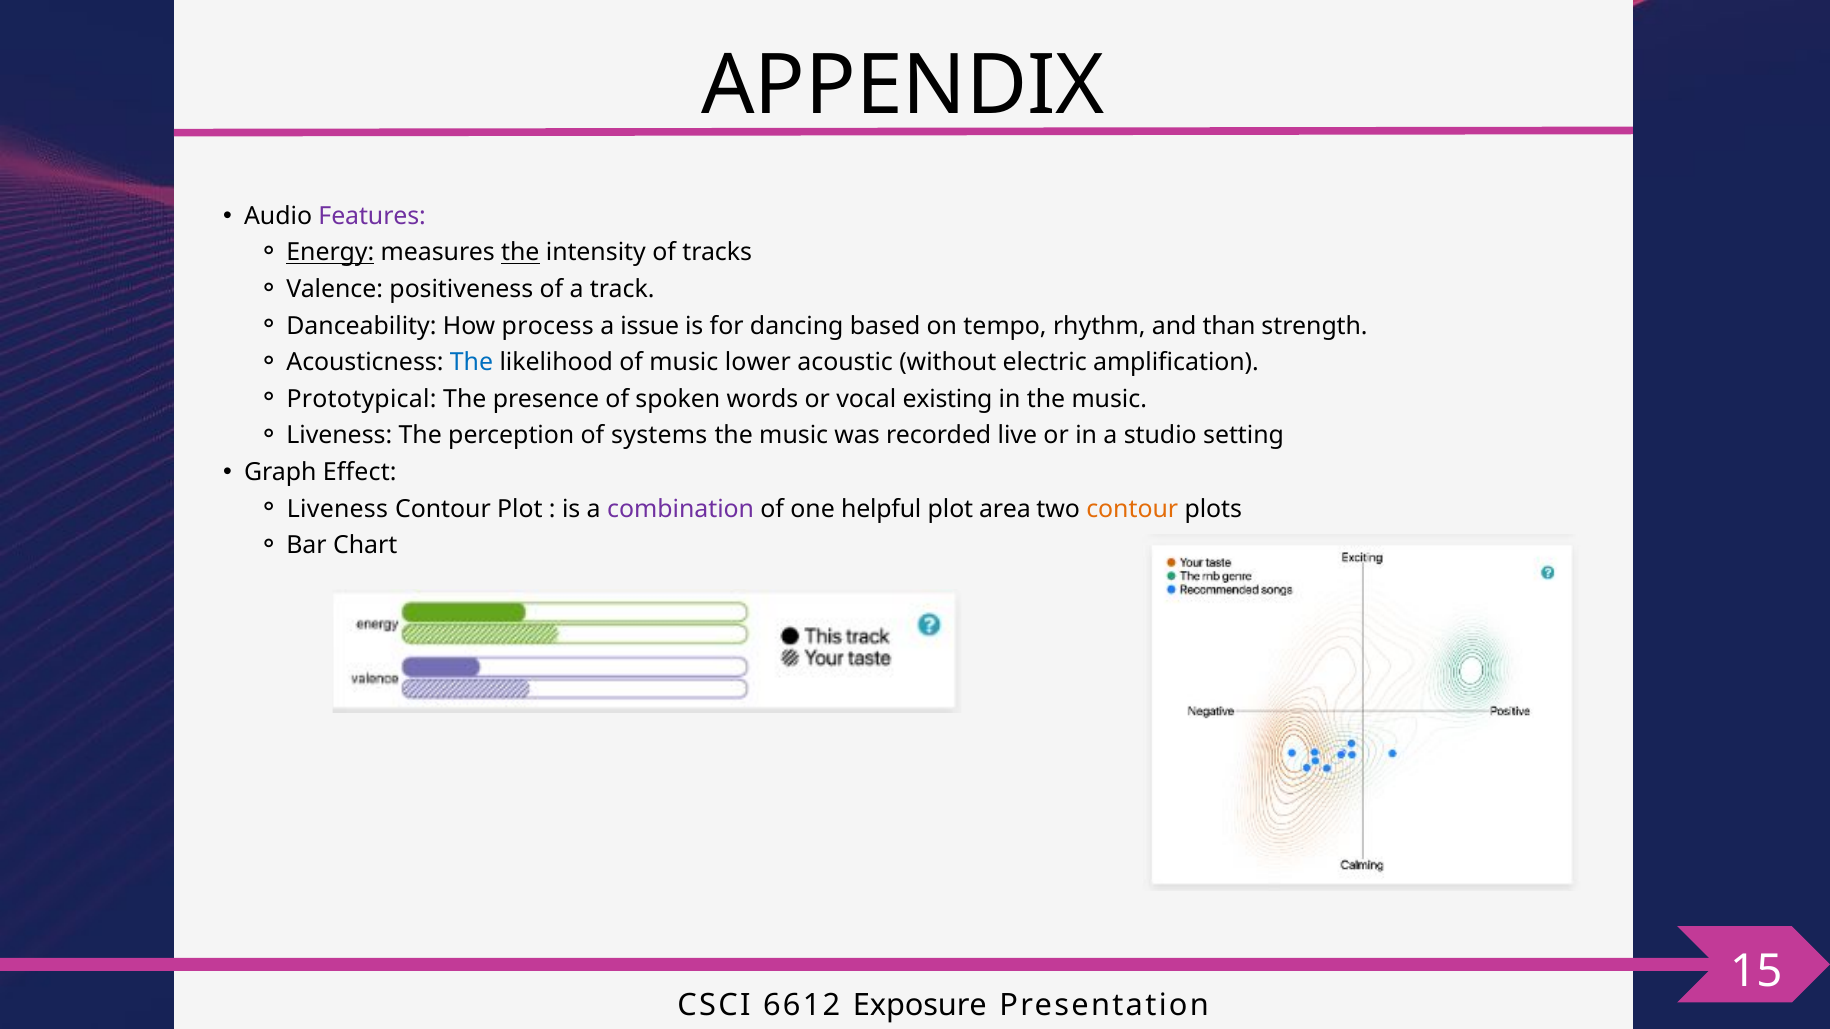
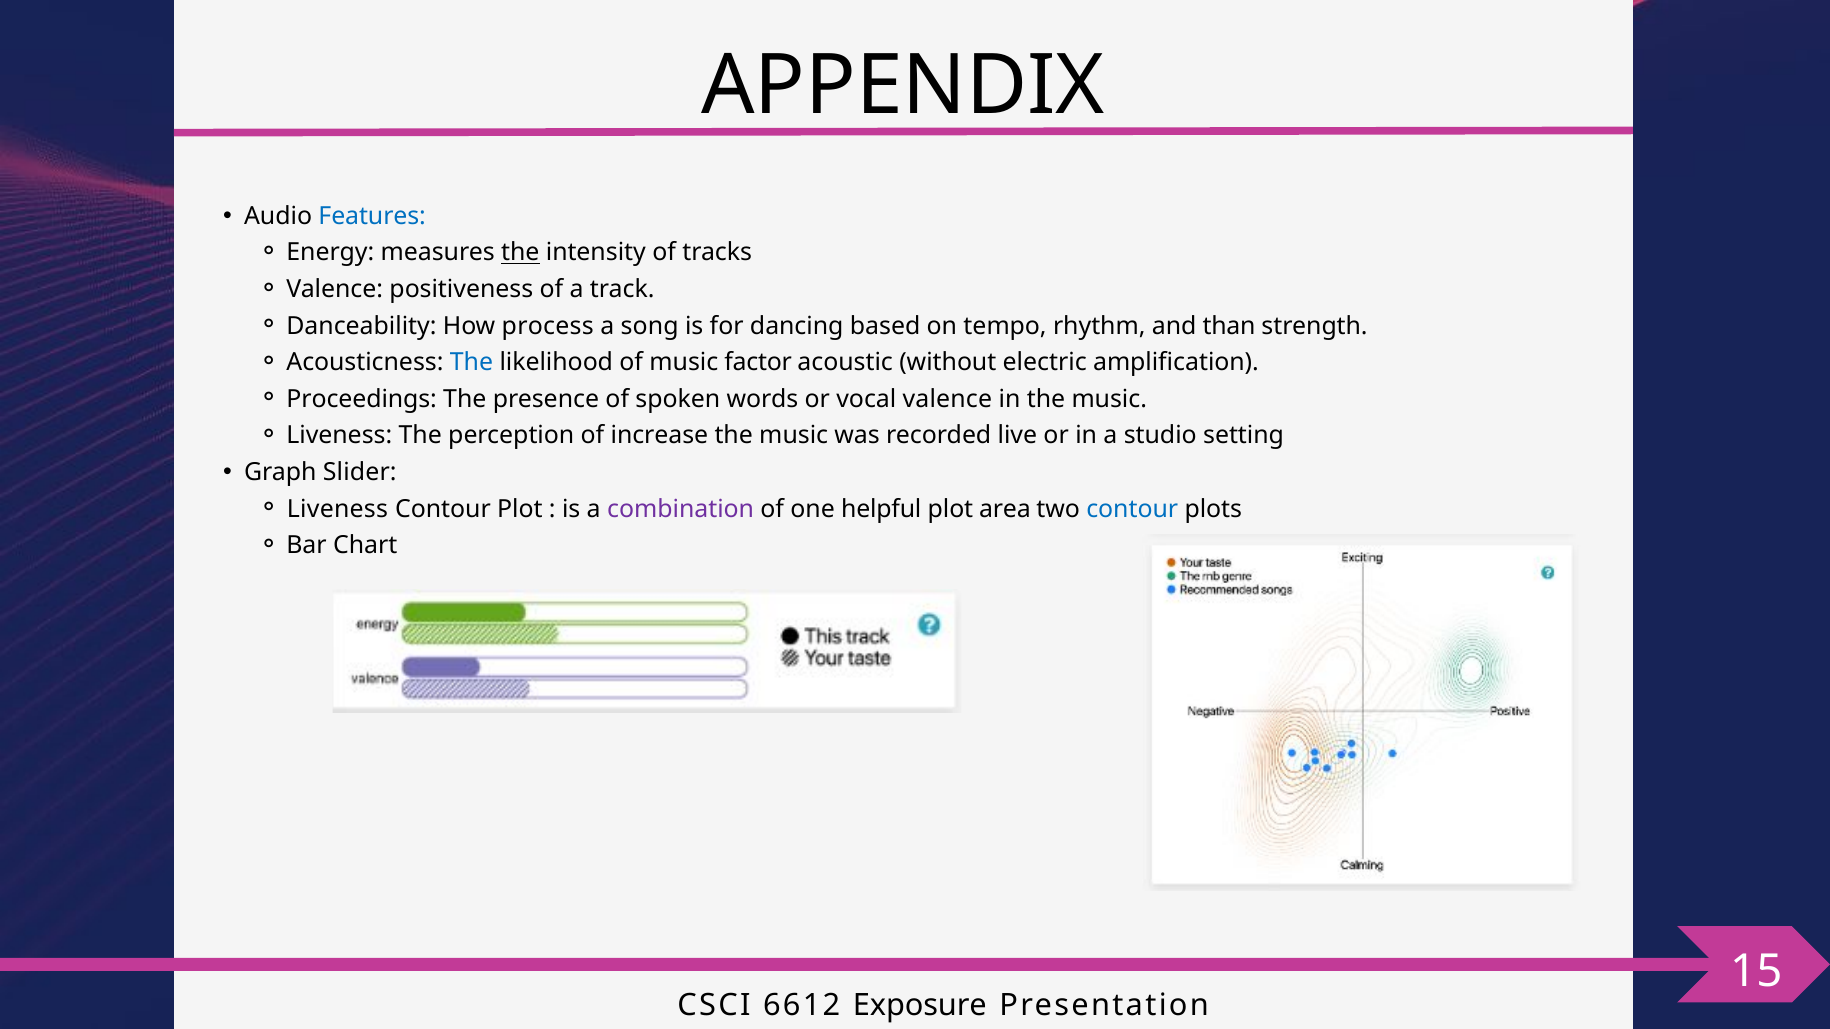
Features colour: purple -> blue
Energy underline: present -> none
issue: issue -> song
lower: lower -> factor
Prototypical: Prototypical -> Proceedings
vocal existing: existing -> valence
systems: systems -> increase
Effect: Effect -> Slider
contour at (1132, 509) colour: orange -> blue
